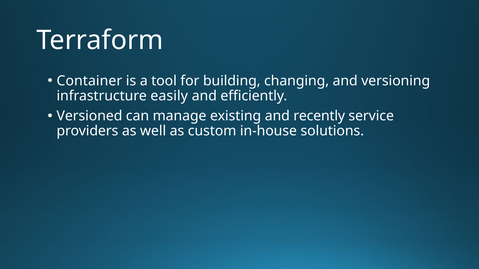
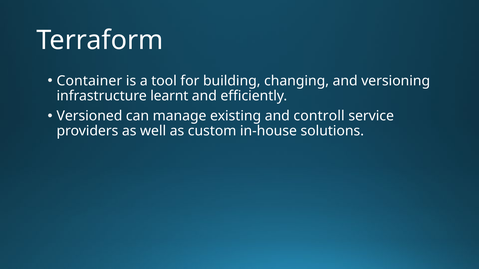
easily: easily -> learnt
recently: recently -> controll
